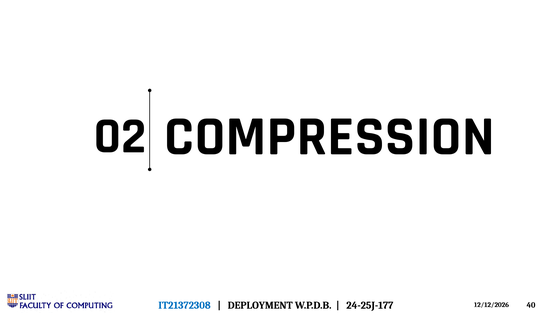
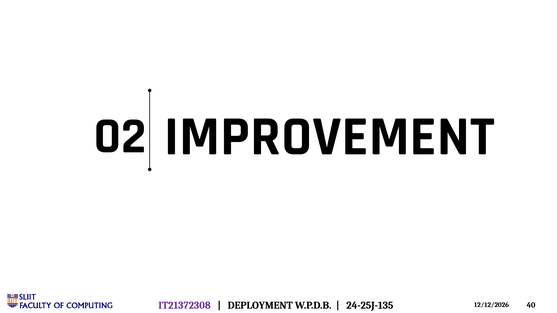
COMPRESSION: COMPRESSION -> IMPROVEMENT
IT21372308 colour: blue -> purple
24-25J-177: 24-25J-177 -> 24-25J-135
